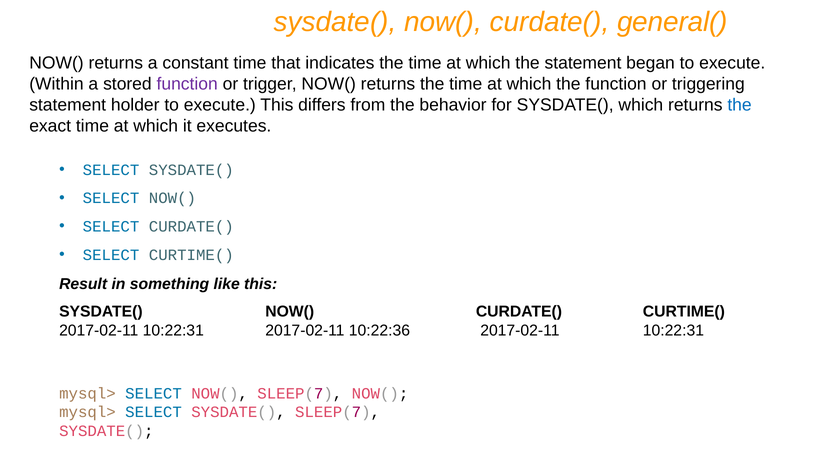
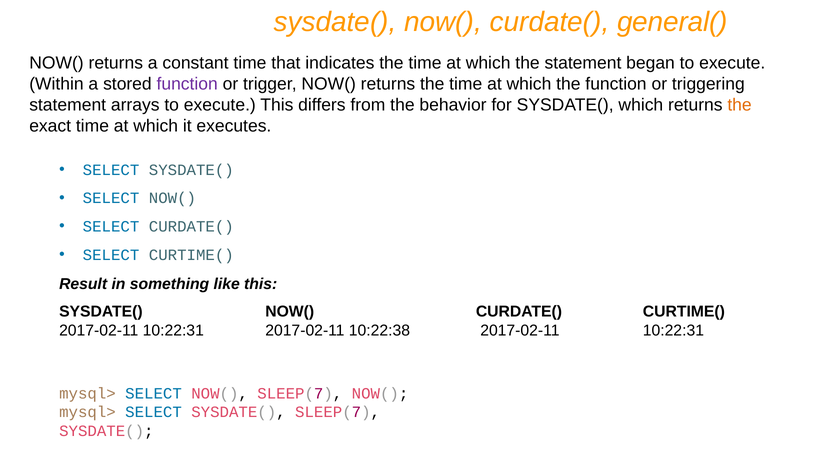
holder: holder -> arrays
the at (740, 105) colour: blue -> orange
10:22:36: 10:22:36 -> 10:22:38
